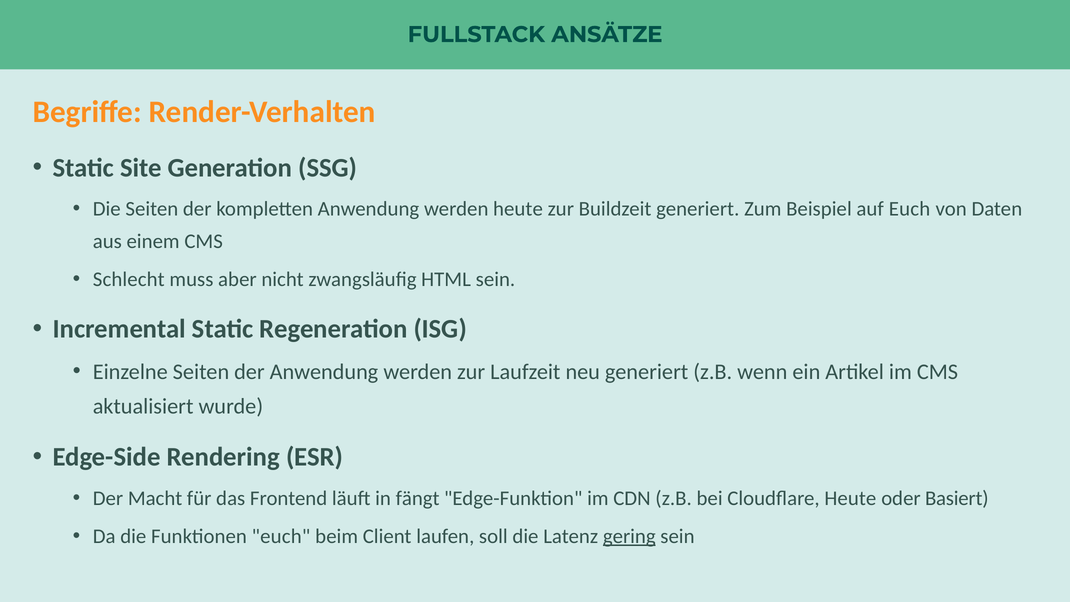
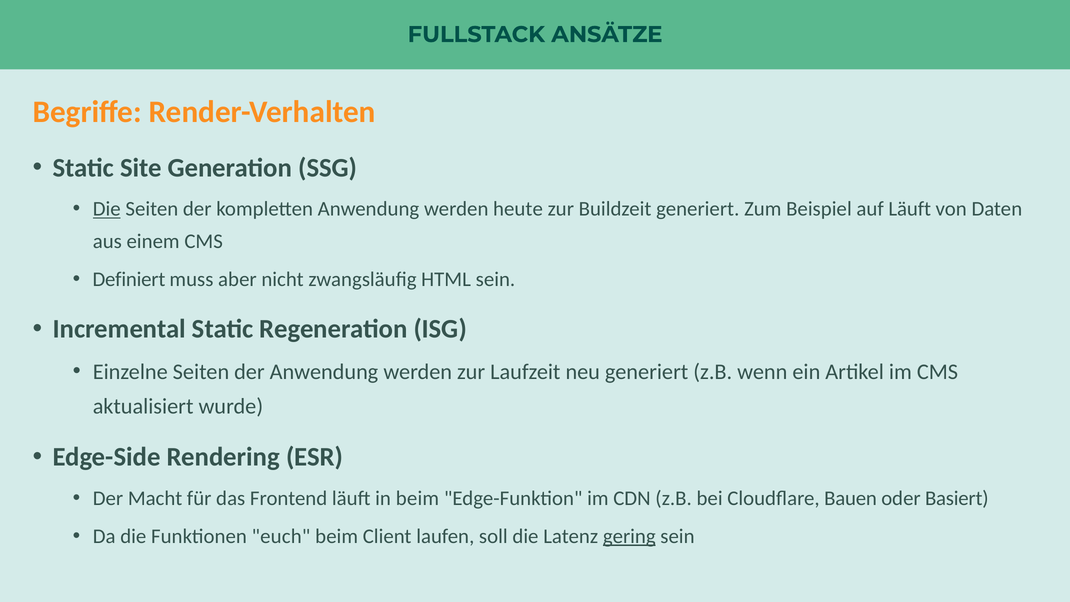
Die at (107, 209) underline: none -> present
auf Euch: Euch -> Läuft
Schlecht: Schlecht -> Definiert
in fängt: fängt -> beim
Cloudflare Heute: Heute -> Bauen
